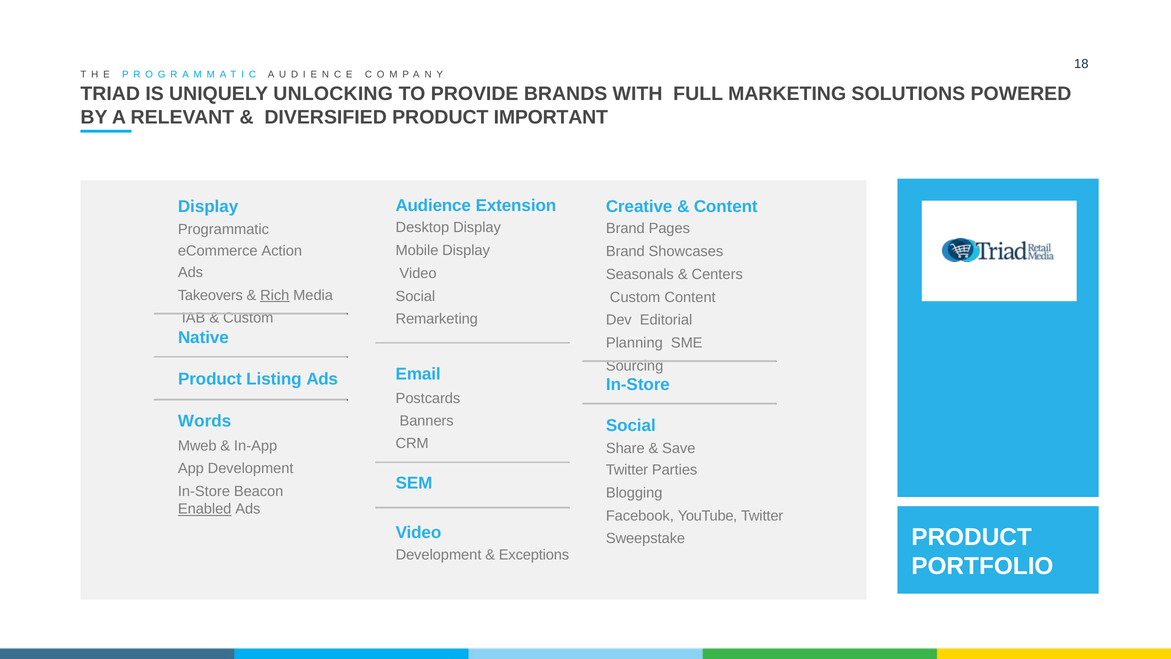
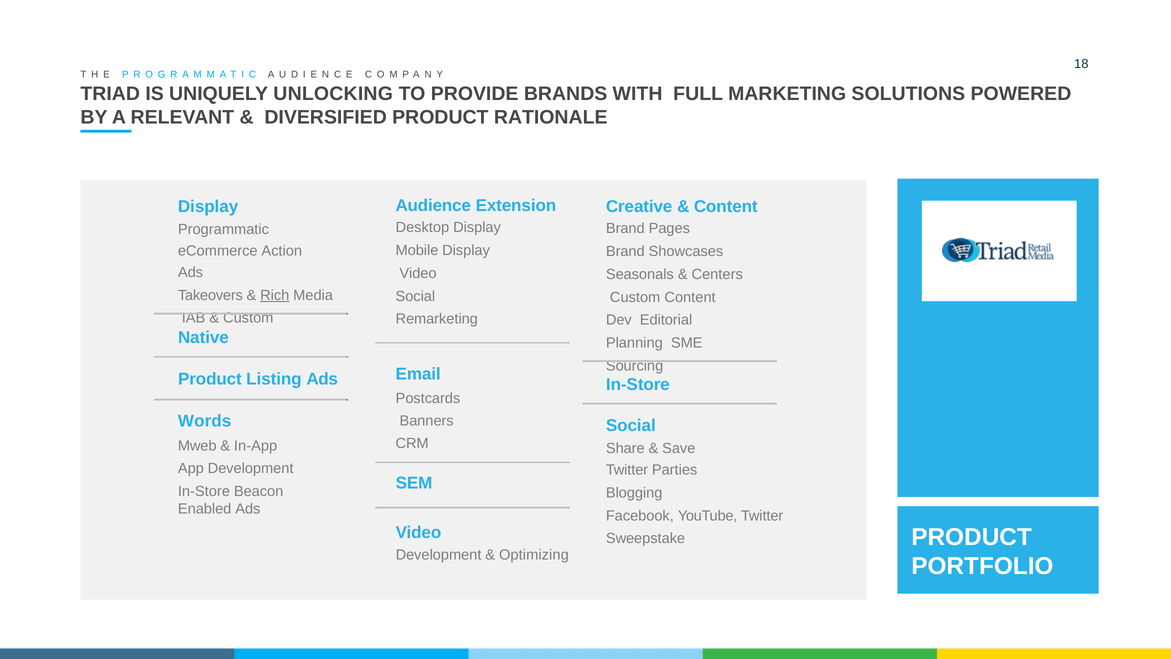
IMPORTANT: IMPORTANT -> RATIONALE
Enabled underline: present -> none
Exceptions: Exceptions -> Optimizing
